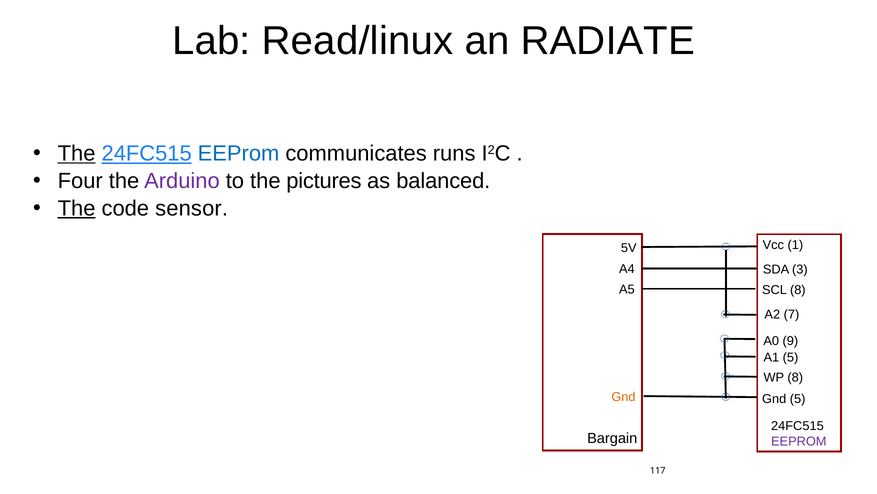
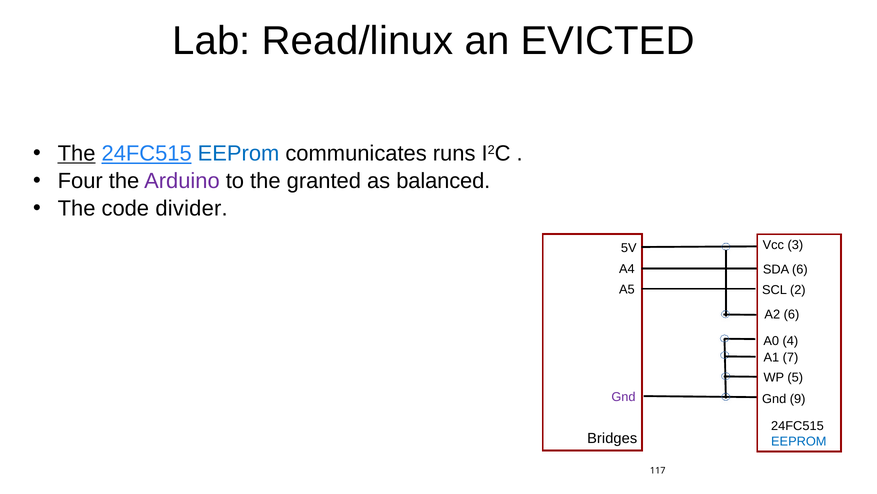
RADIATE: RADIATE -> EVICTED
pictures: pictures -> granted
The at (77, 208) underline: present -> none
sensor: sensor -> divider
1: 1 -> 3
SDA 3: 3 -> 6
SCL 8: 8 -> 2
A2 7: 7 -> 6
9: 9 -> 4
A1 5: 5 -> 7
WP 8: 8 -> 5
Gnd at (623, 396) colour: orange -> purple
Gnd 5: 5 -> 9
Bargain: Bargain -> Bridges
EEPROM at (799, 441) colour: purple -> blue
